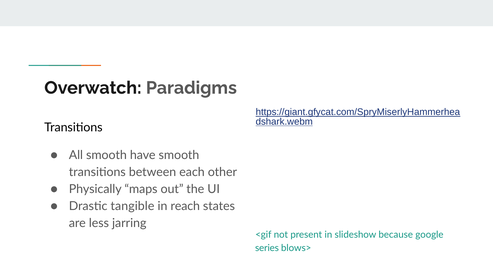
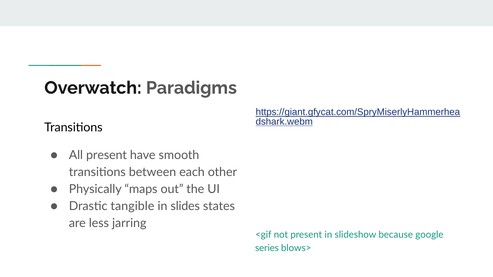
All smooth: smooth -> present
reach: reach -> slides
